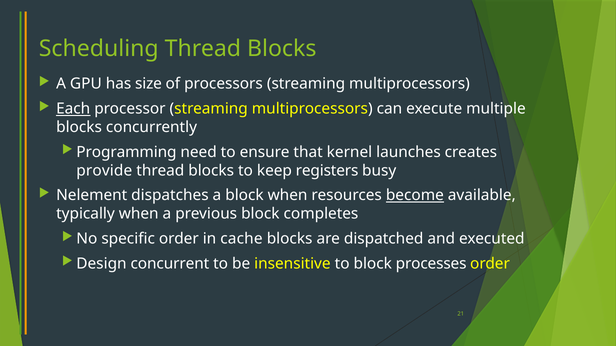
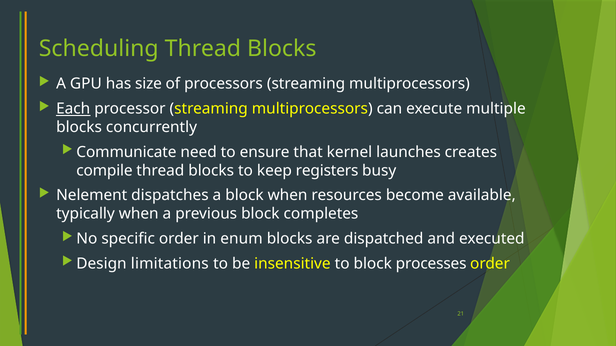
Programming: Programming -> Communicate
provide: provide -> compile
become underline: present -> none
cache: cache -> enum
concurrent: concurrent -> limitations
